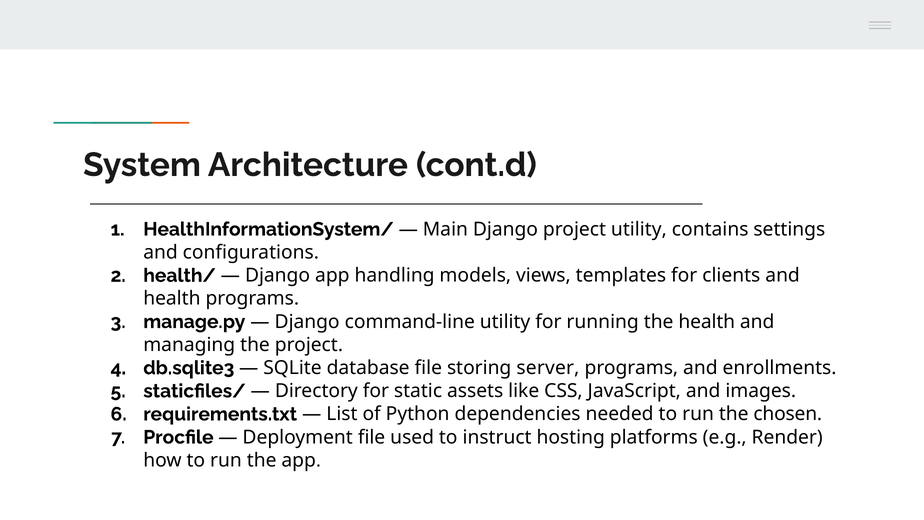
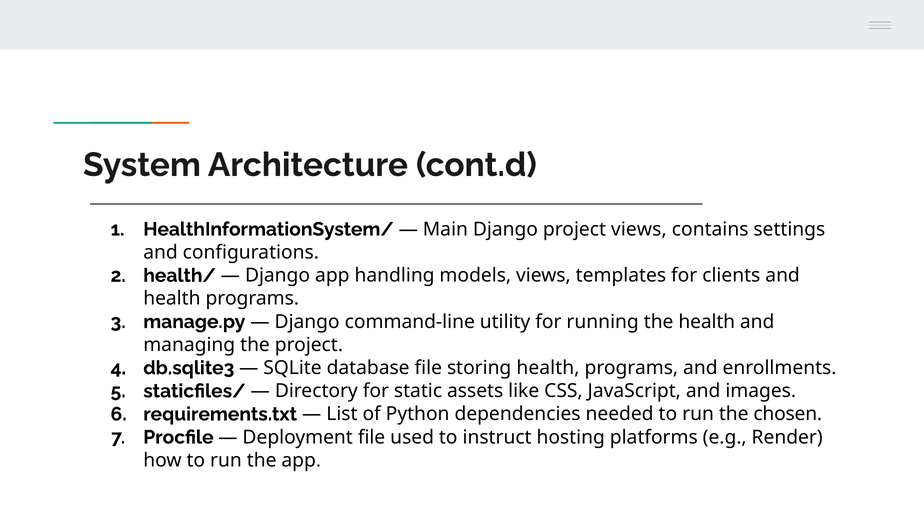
project utility: utility -> views
storing server: server -> health
